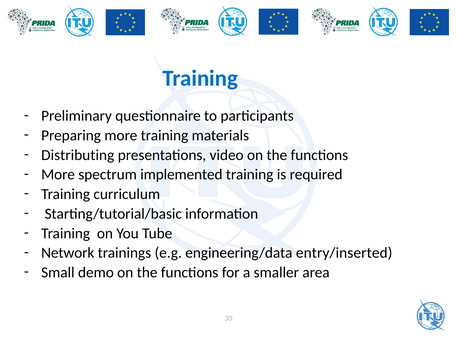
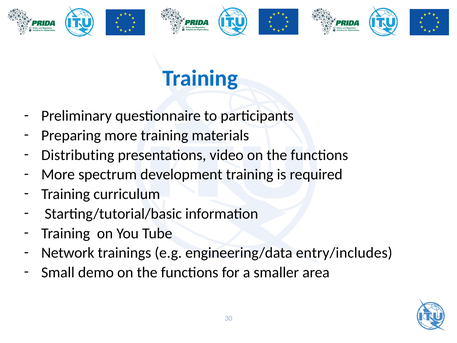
implemented: implemented -> development
entry/inserted: entry/inserted -> entry/includes
